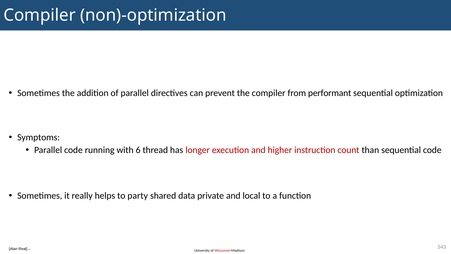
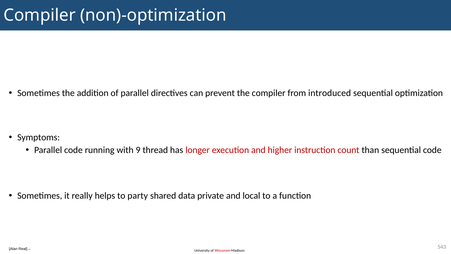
performant: performant -> introduced
6: 6 -> 9
